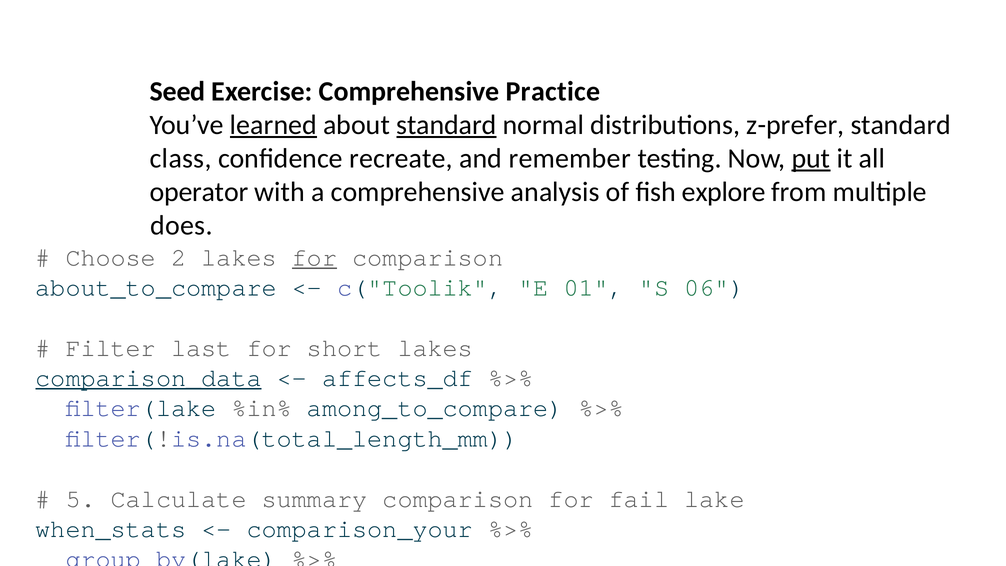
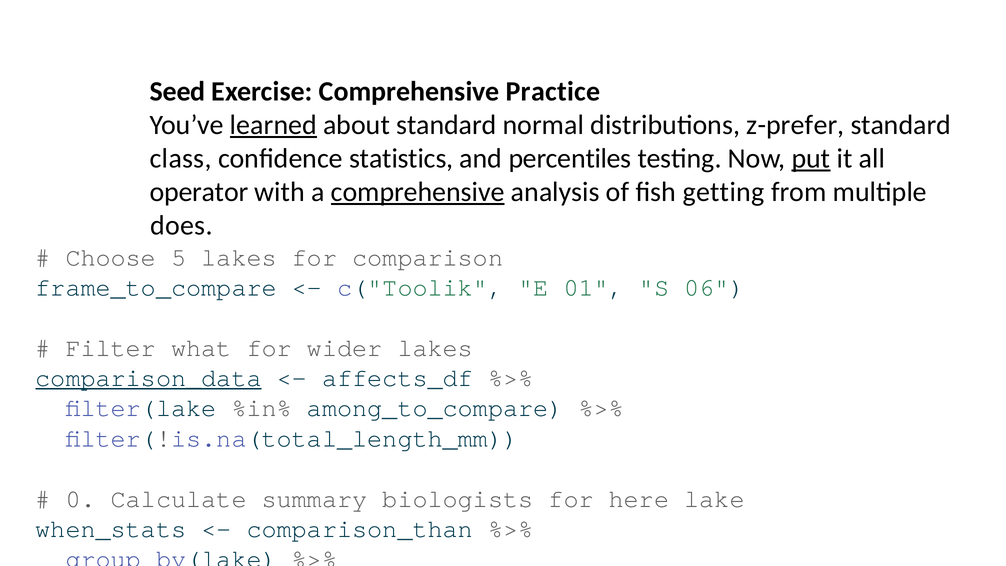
standard at (446, 125) underline: present -> none
confidence recreate: recreate -> statistics
remember: remember -> percentiles
comprehensive at (418, 192) underline: none -> present
explore: explore -> getting
Choose 2: 2 -> 5
for at (315, 257) underline: present -> none
about_to_compare: about_to_compare -> frame_to_compare
Filter last: last -> what
for short: short -> wider
5 at (81, 499): 5 -> 0
summary comparison: comparison -> biologists
fail: fail -> here
comparison_your: comparison_your -> comparison_than
